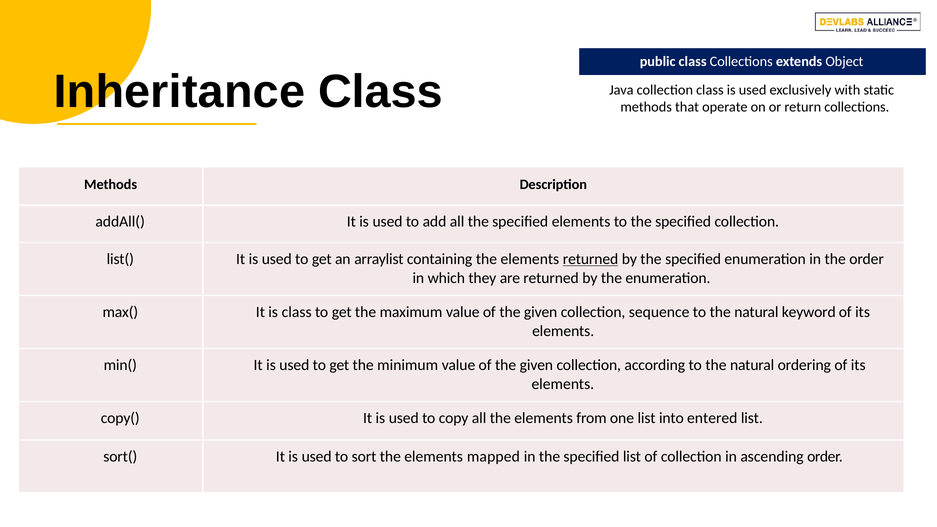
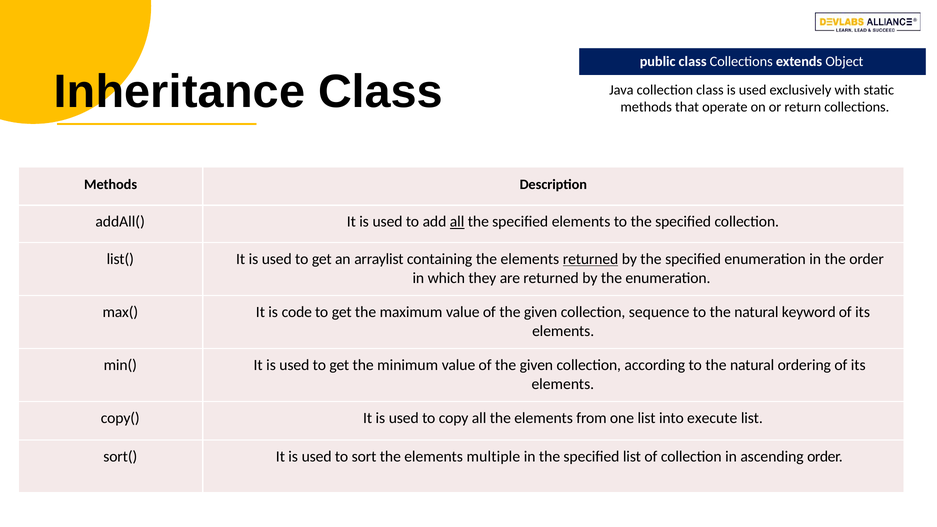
all at (457, 222) underline: none -> present
is class: class -> code
entered: entered -> execute
mapped: mapped -> multiple
